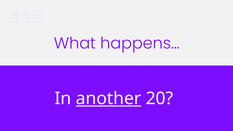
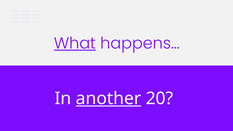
What underline: none -> present
